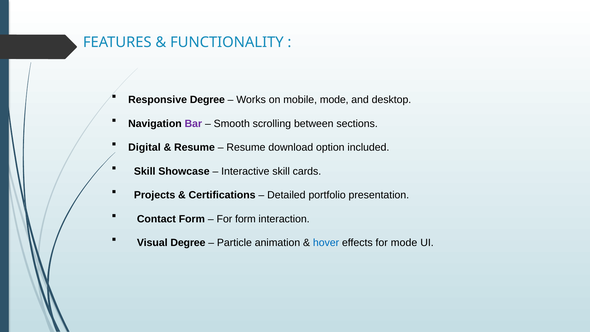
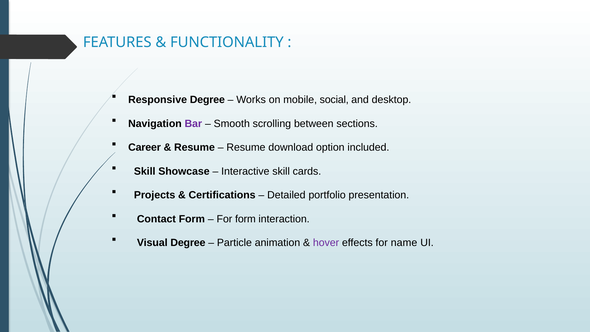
mobile mode: mode -> social
Digital: Digital -> Career
hover colour: blue -> purple
for mode: mode -> name
